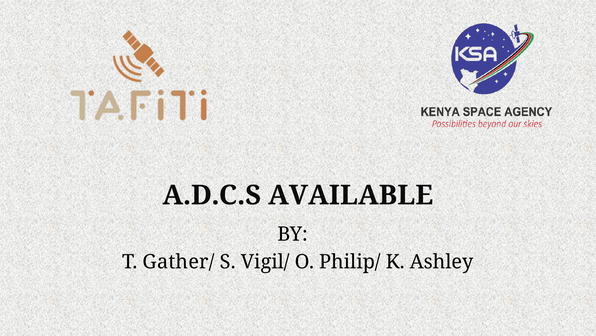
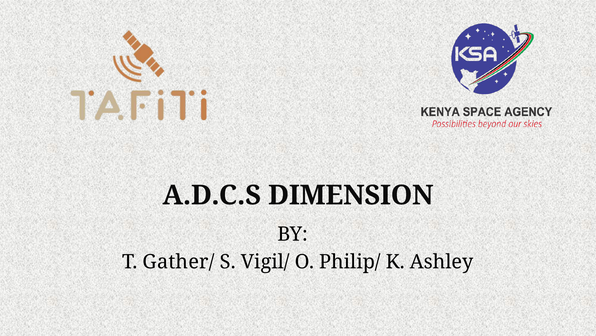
AVAILABLE: AVAILABLE -> DIMENSION
